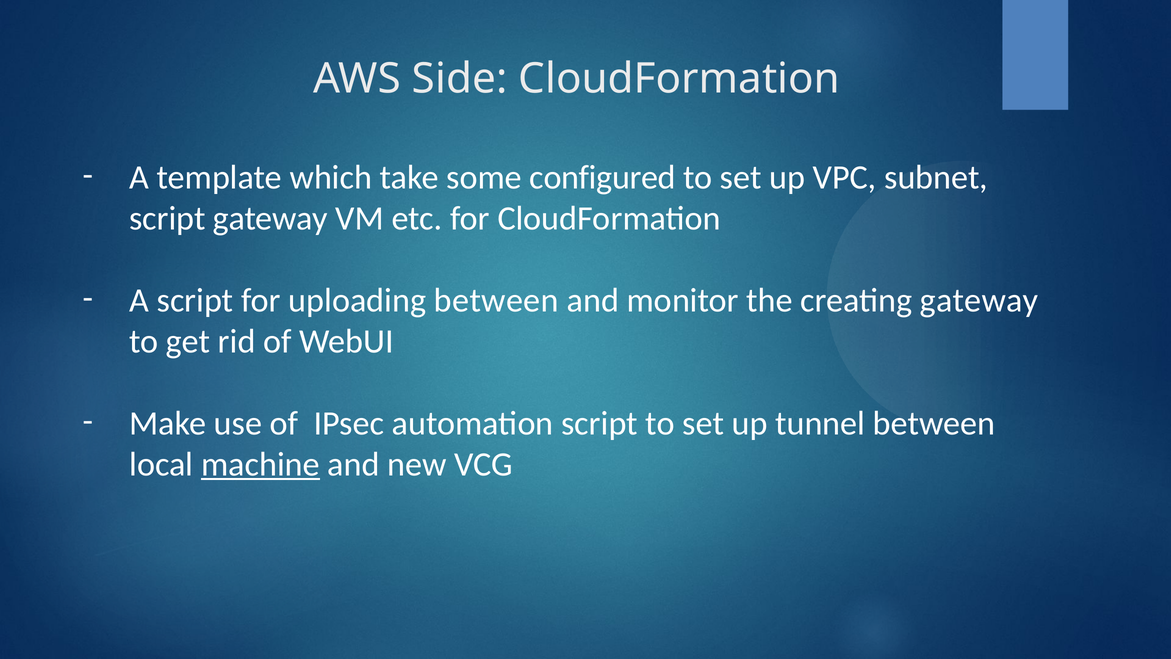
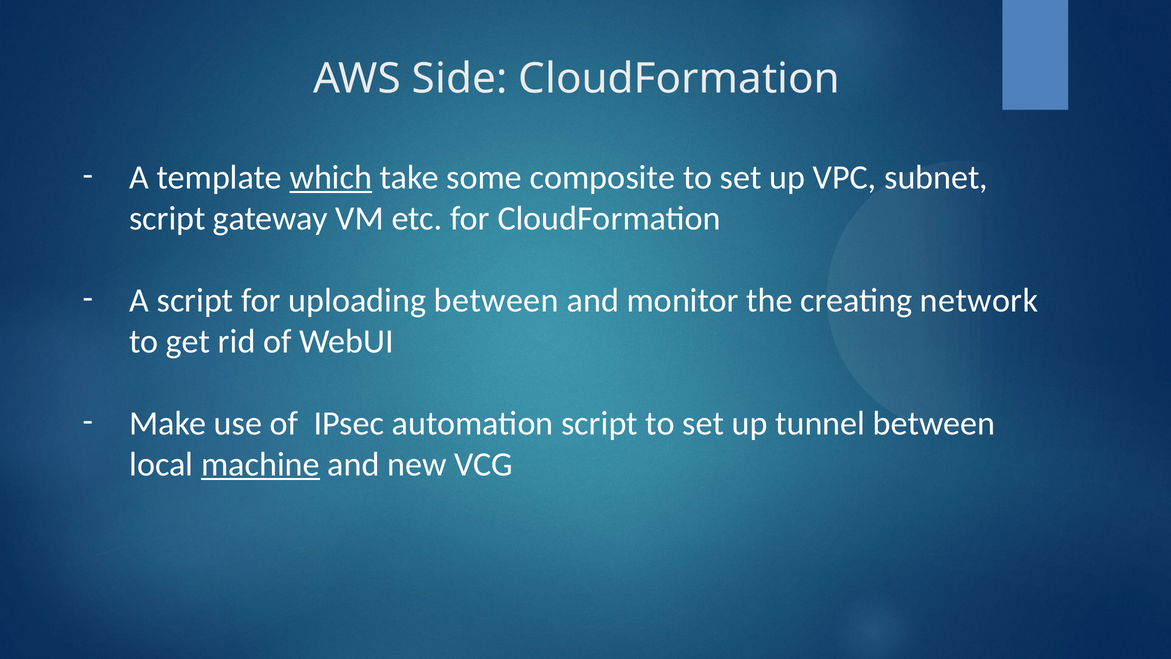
which underline: none -> present
configured: configured -> composite
creating gateway: gateway -> network
